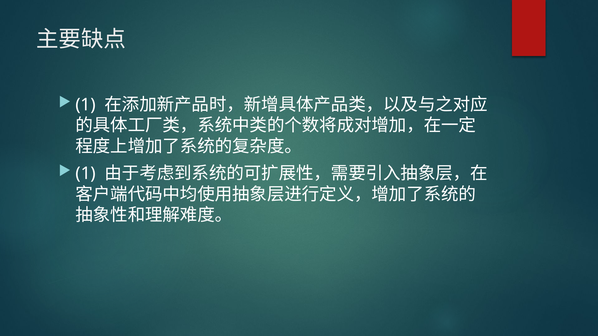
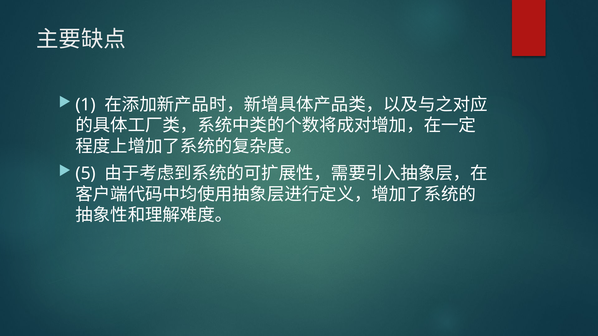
1 at (86, 174): 1 -> 5
